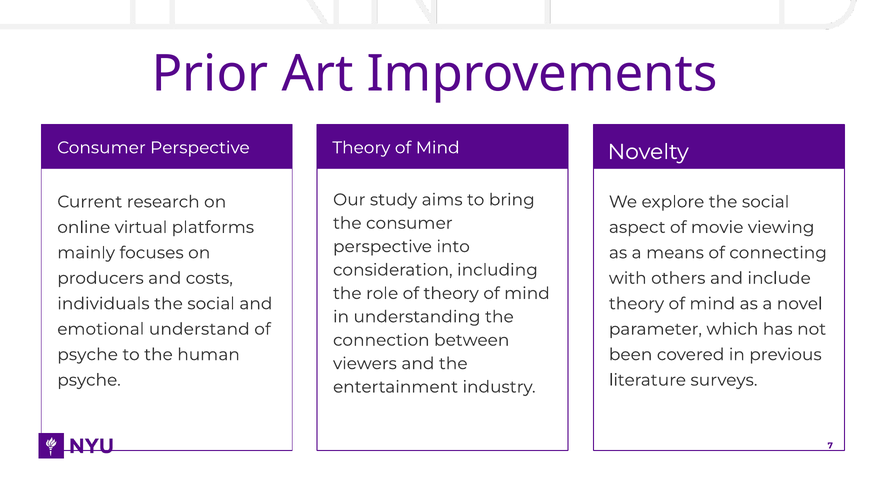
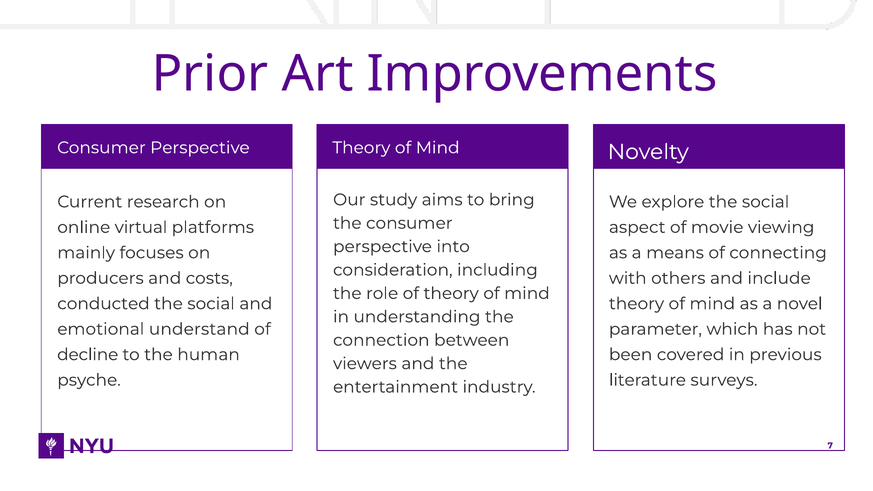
individuals: individuals -> conducted
psyche at (88, 355): psyche -> decline
